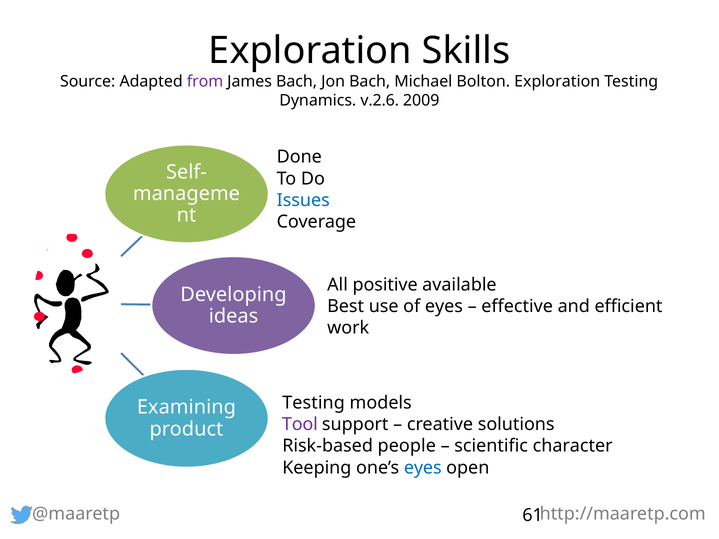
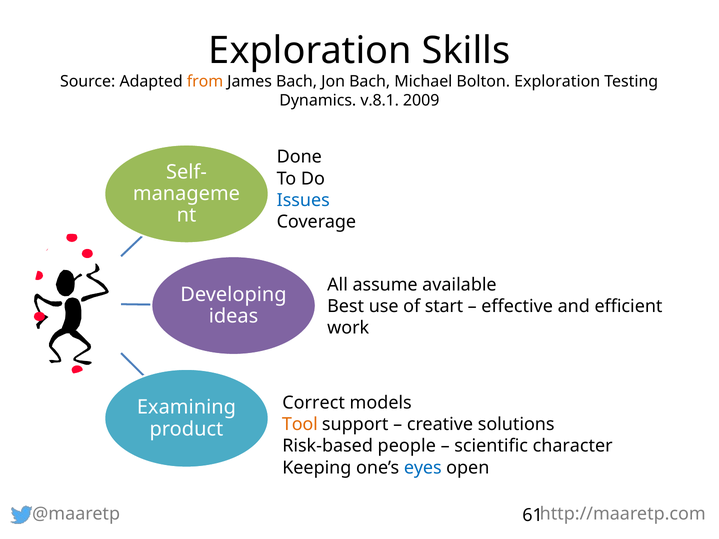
from colour: purple -> orange
v.2.6: v.2.6 -> v.8.1
positive: positive -> assume
of eyes: eyes -> start
Testing at (314, 403): Testing -> Correct
Tool colour: purple -> orange
